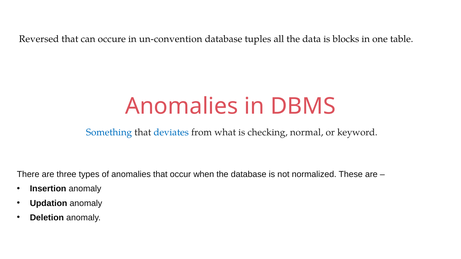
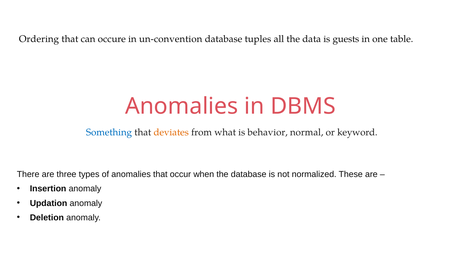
Reversed: Reversed -> Ordering
blocks: blocks -> guests
deviates colour: blue -> orange
checking: checking -> behavior
